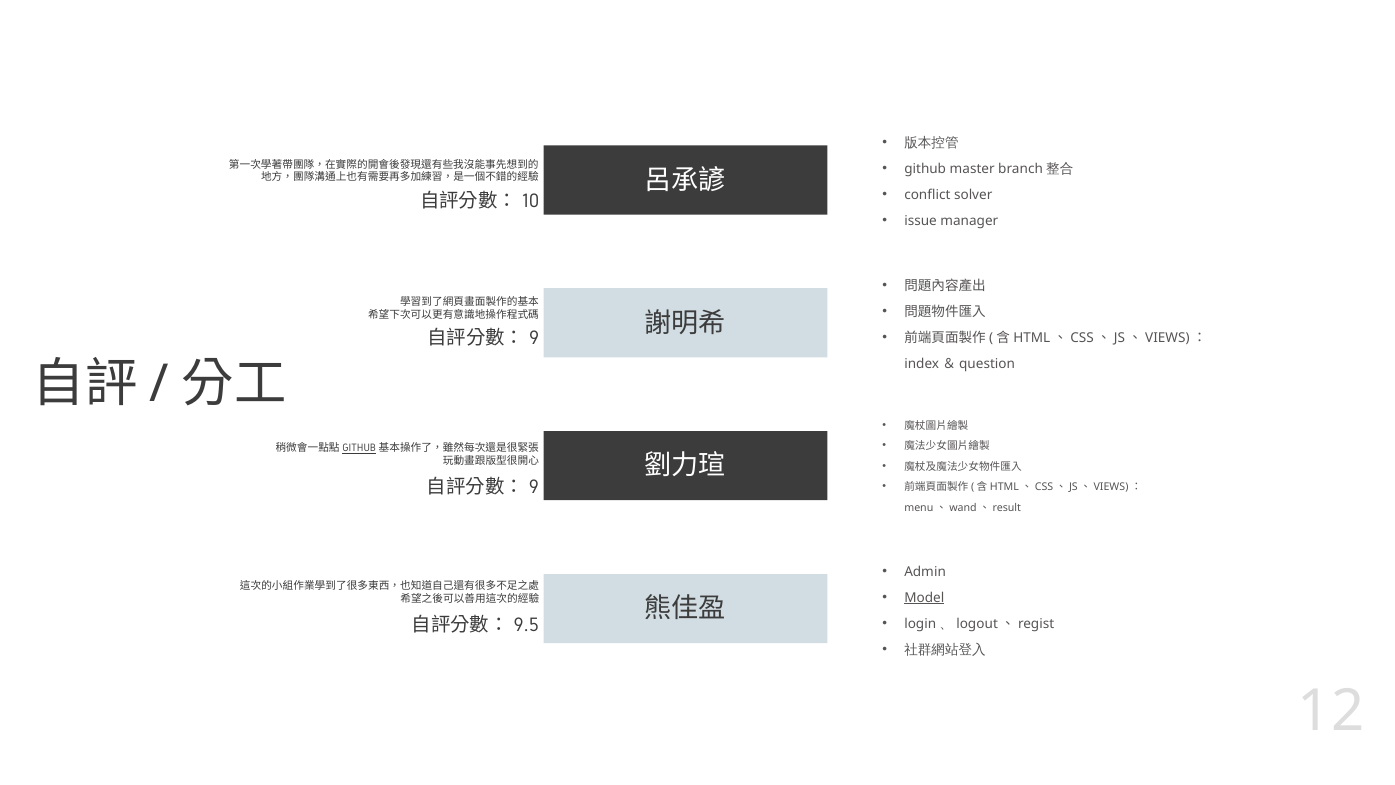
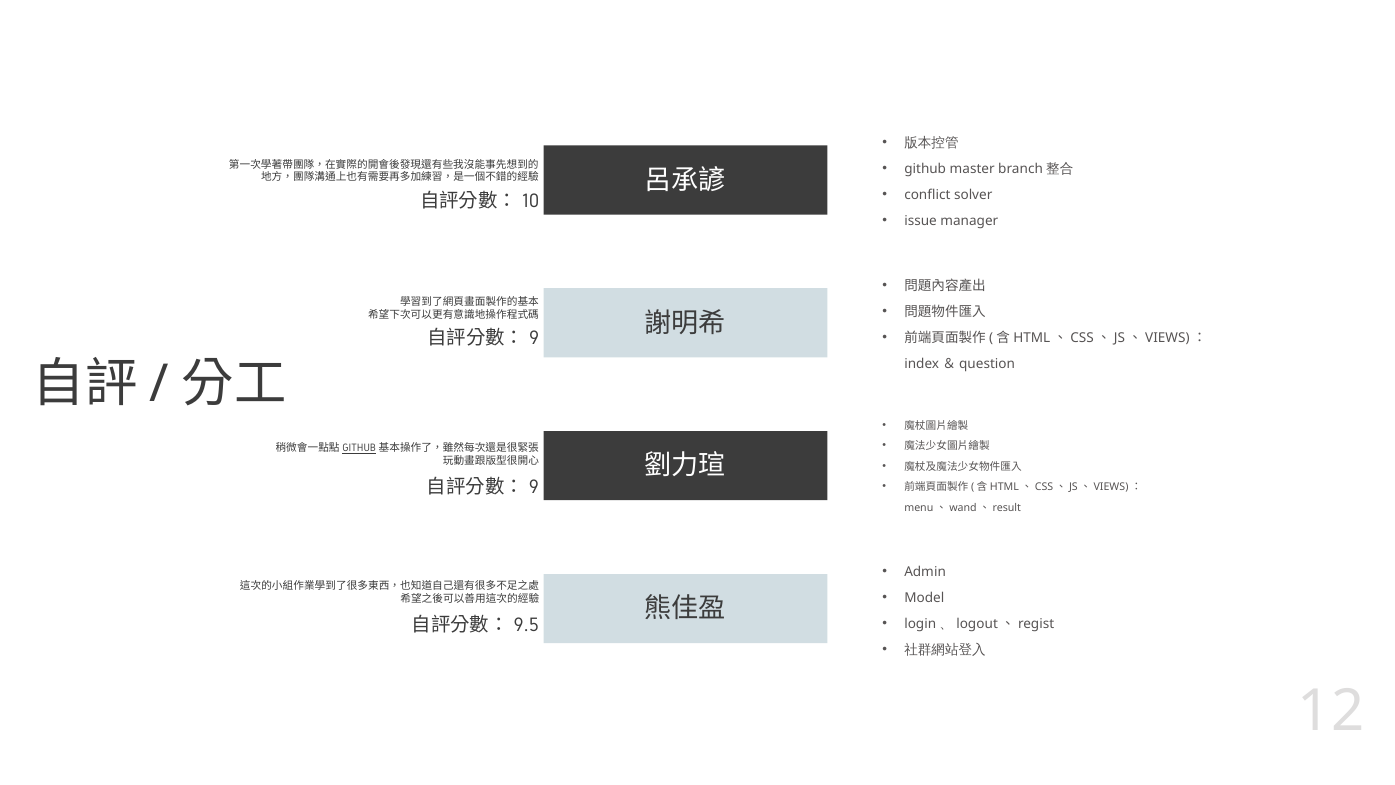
Model underline: present -> none
